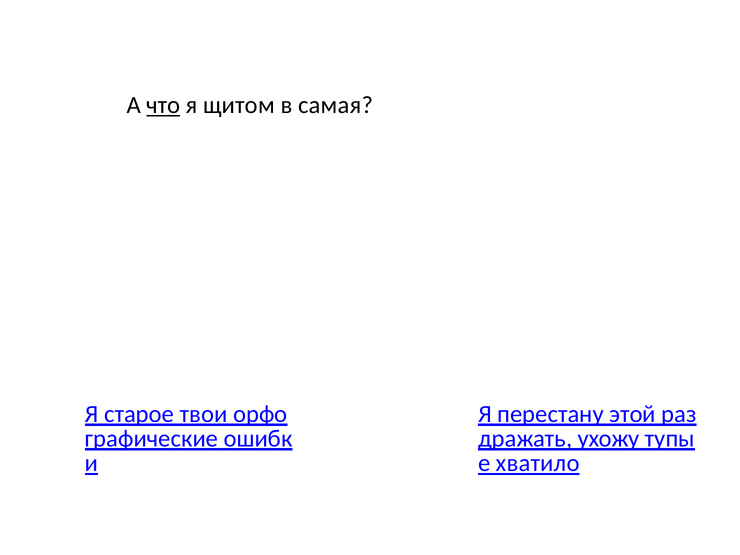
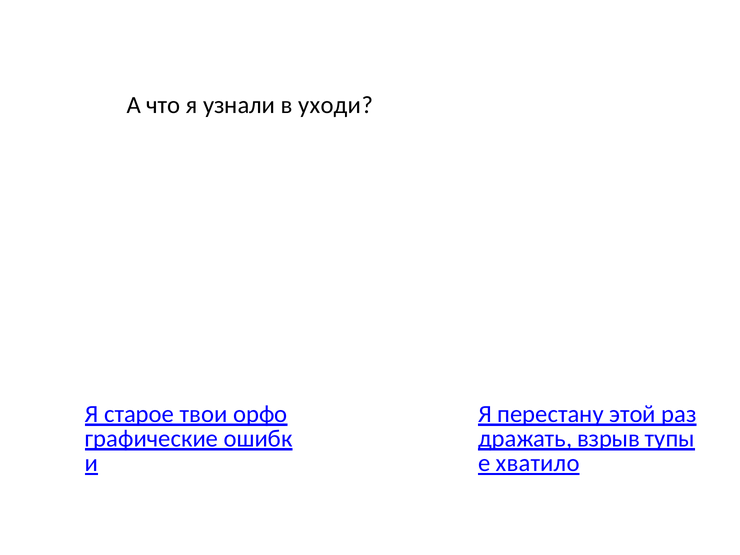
что underline: present -> none
щитом: щитом -> узнали
самая: самая -> уходи
ухожу: ухожу -> взрыв
